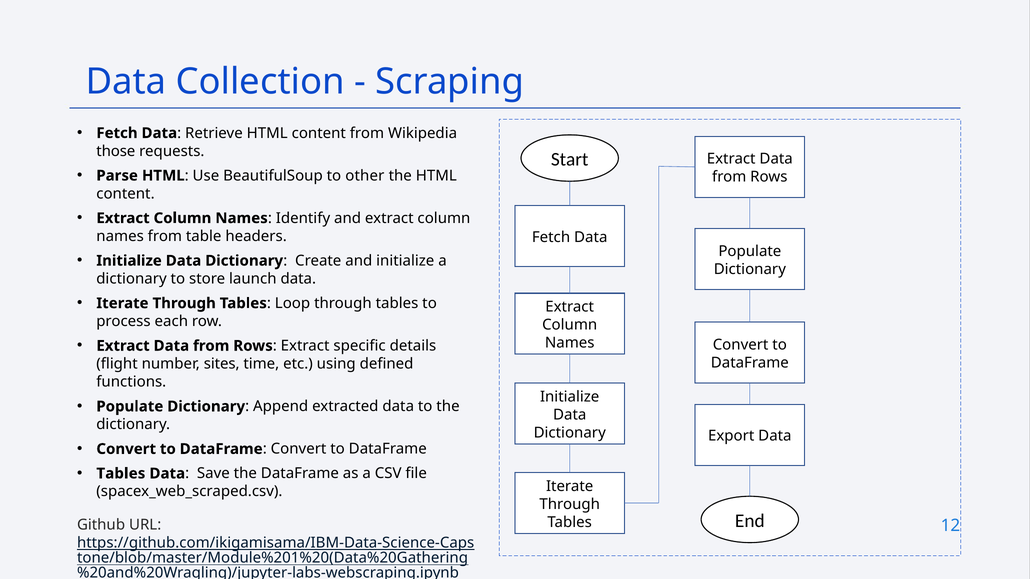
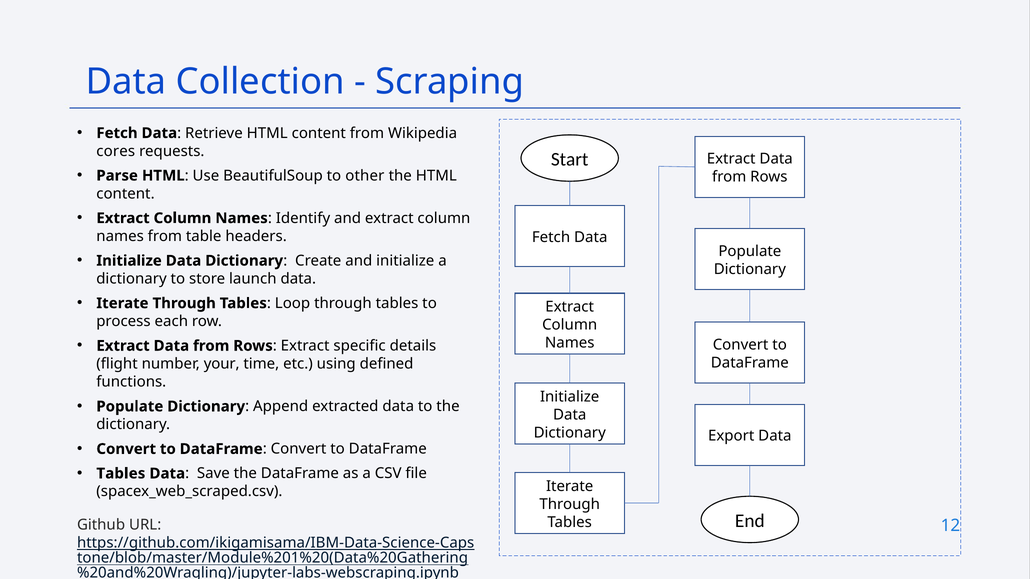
those: those -> cores
sites: sites -> your
